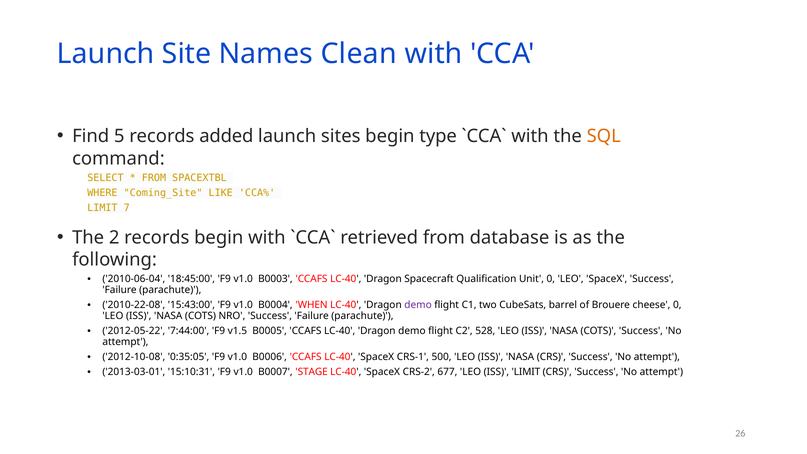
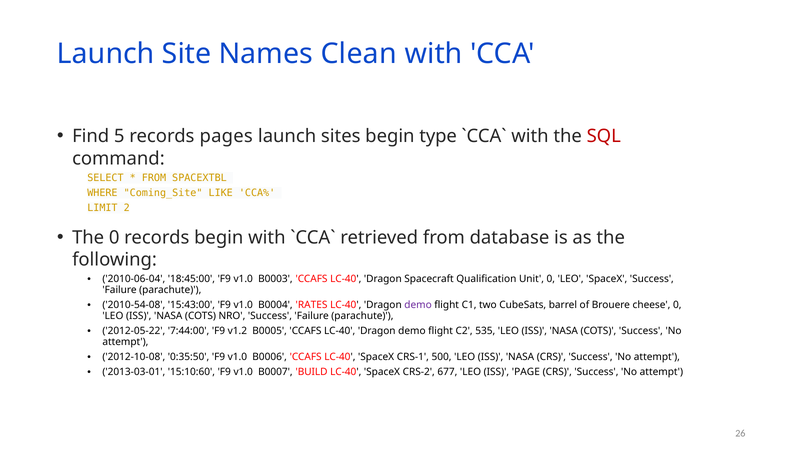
added: added -> pages
SQL colour: orange -> red
7: 7 -> 2
The 2: 2 -> 0
2010-22-08: 2010-22-08 -> 2010-54-08
WHEN: WHEN -> RATES
v1.5: v1.5 -> v1.2
528: 528 -> 535
0:35:05: 0:35:05 -> 0:35:50
15:10:31: 15:10:31 -> 15:10:60
STAGE: STAGE -> BUILD
ISS LIMIT: LIMIT -> PAGE
